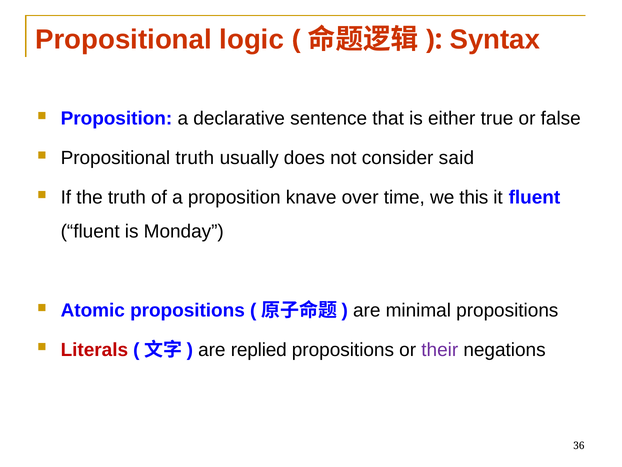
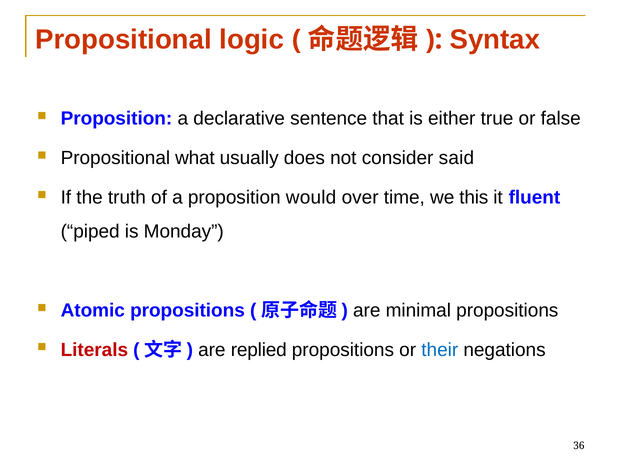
Propositional truth: truth -> what
knave: knave -> would
fluent at (90, 231): fluent -> piped
their colour: purple -> blue
